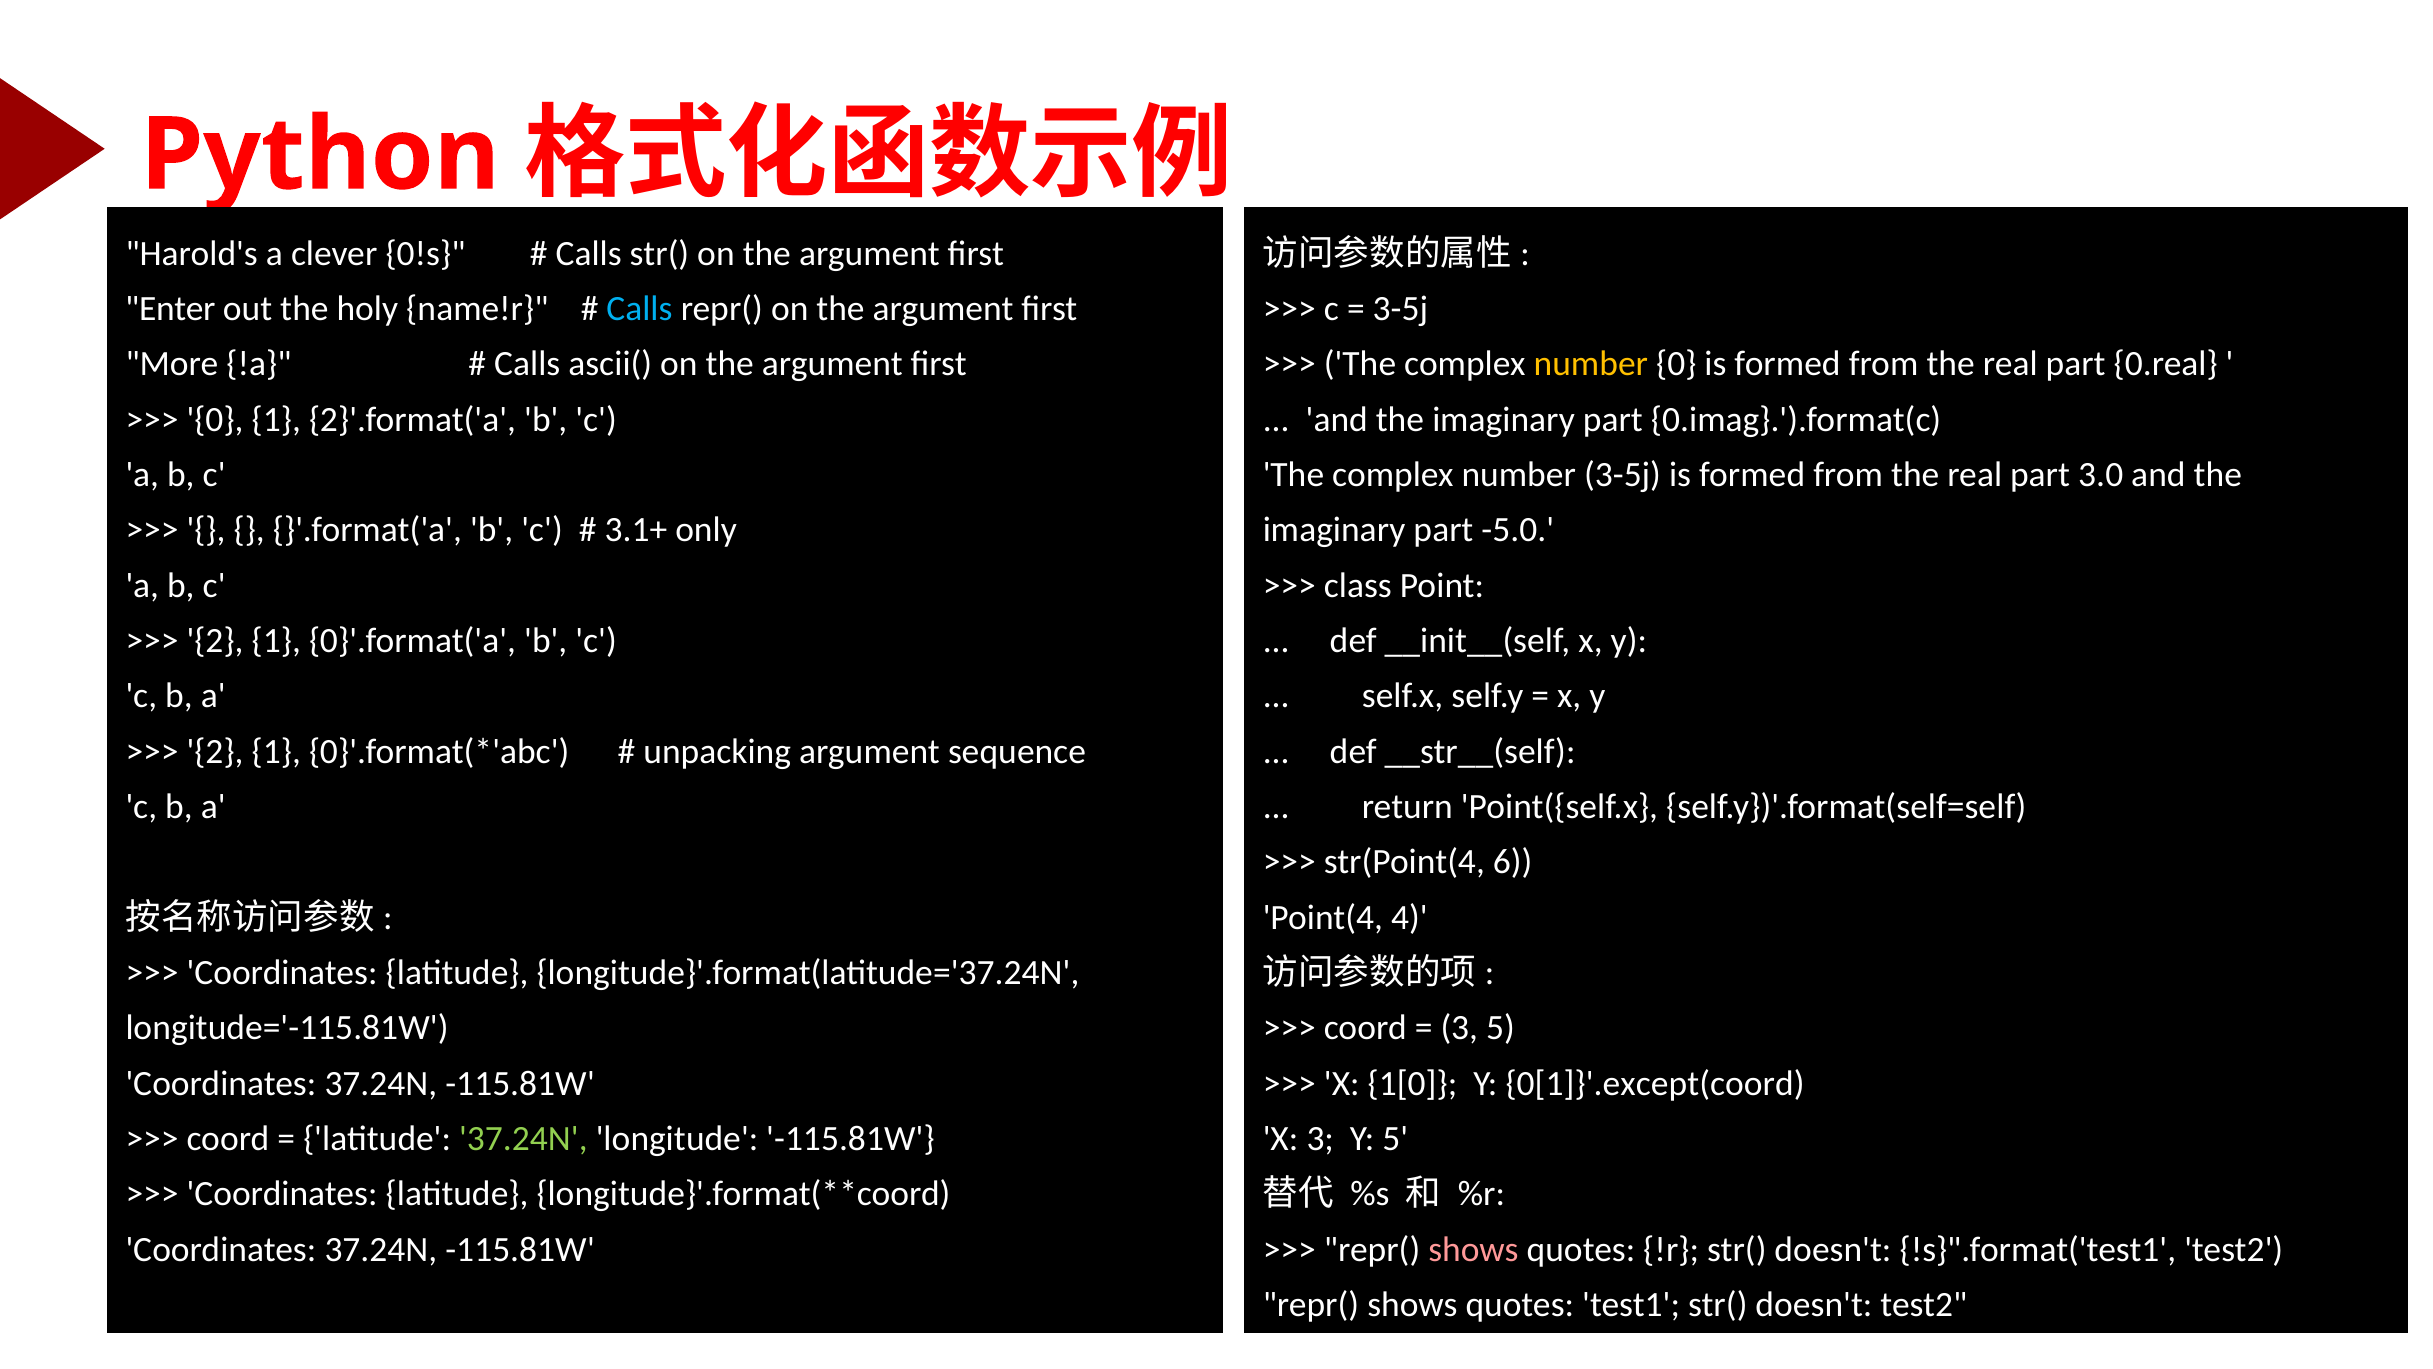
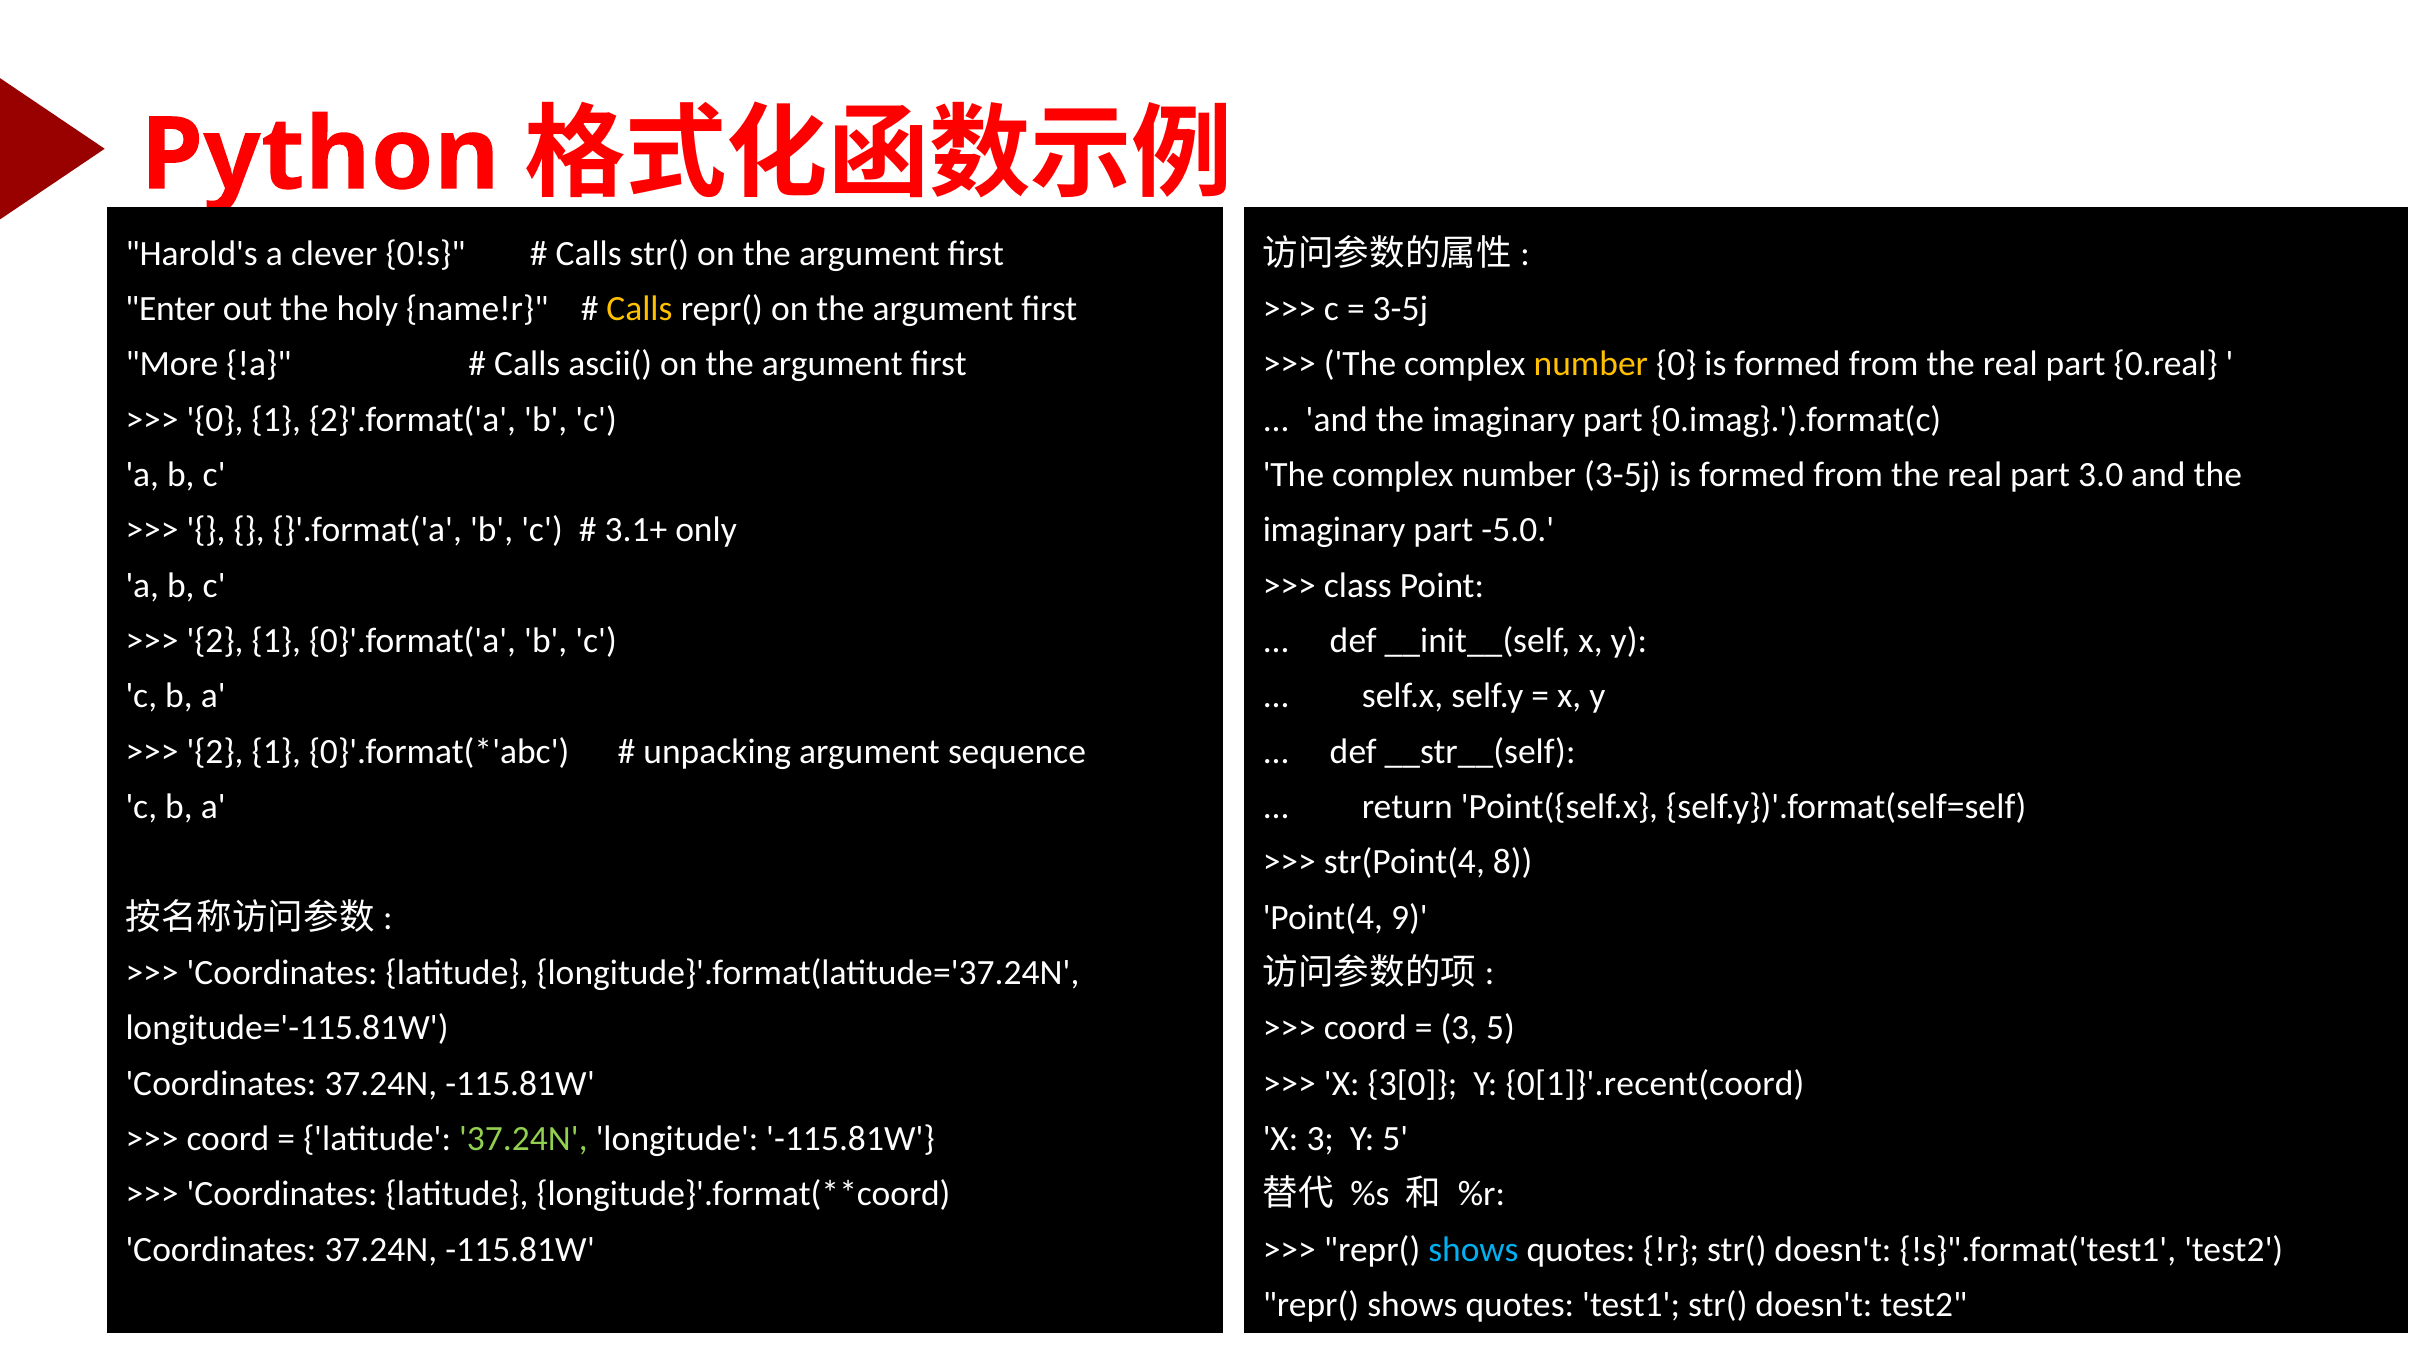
Calls at (639, 309) colour: light blue -> yellow
6: 6 -> 8
4: 4 -> 9
1[0: 1[0 -> 3[0
0[1]}'.except(coord: 0[1]}'.except(coord -> 0[1]}'.recent(coord
shows at (1473, 1249) colour: pink -> light blue
